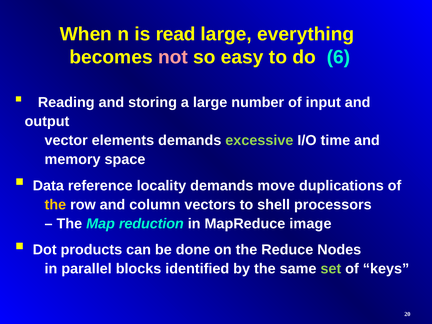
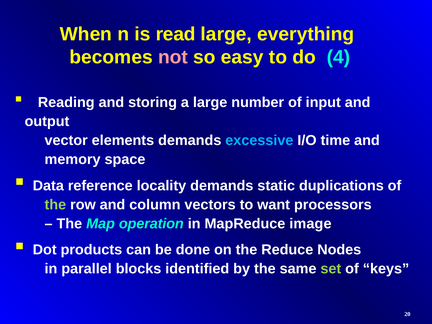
6: 6 -> 4
excessive colour: light green -> light blue
move: move -> static
the at (55, 205) colour: yellow -> light green
shell: shell -> want
reduction: reduction -> operation
